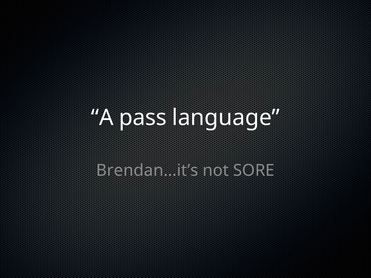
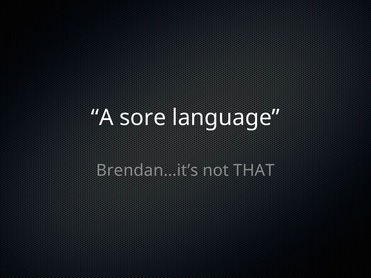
pass: pass -> sore
SORE: SORE -> THAT
